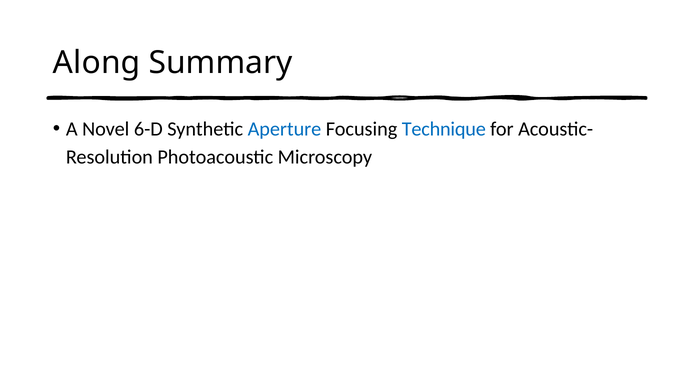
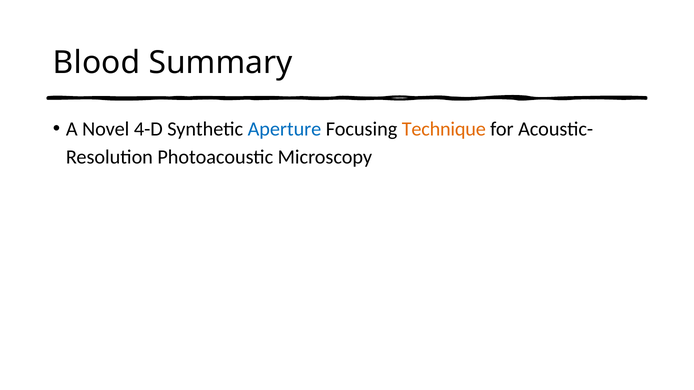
Along: Along -> Blood
6-D: 6-D -> 4-D
Technique colour: blue -> orange
